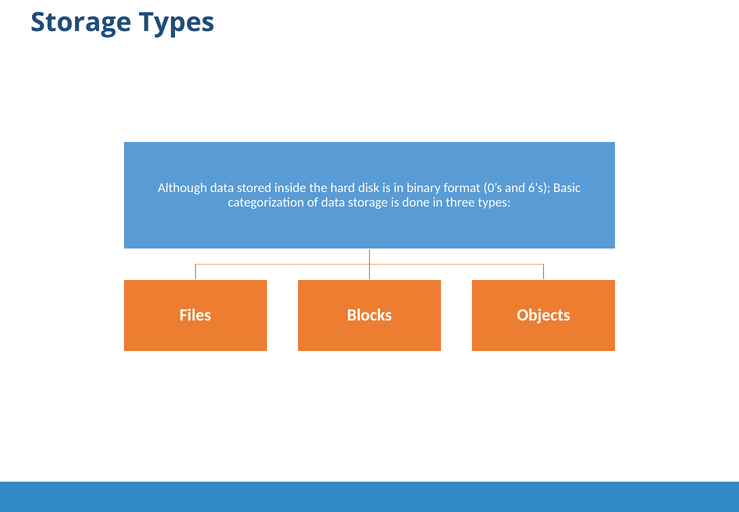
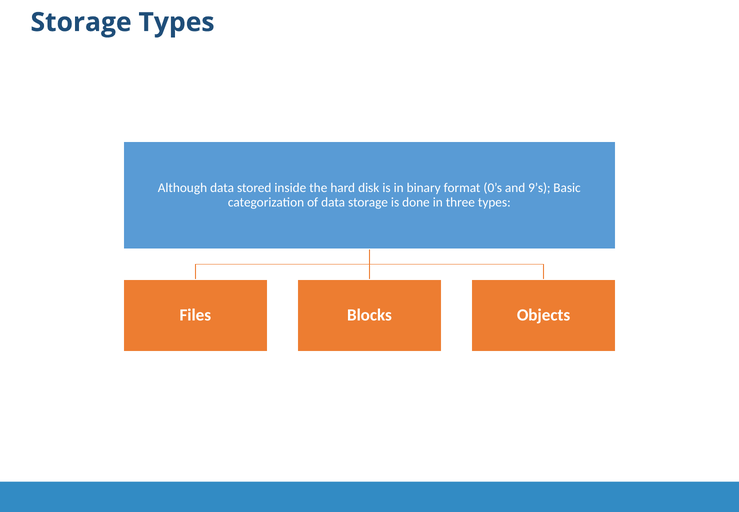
6’s: 6’s -> 9’s
